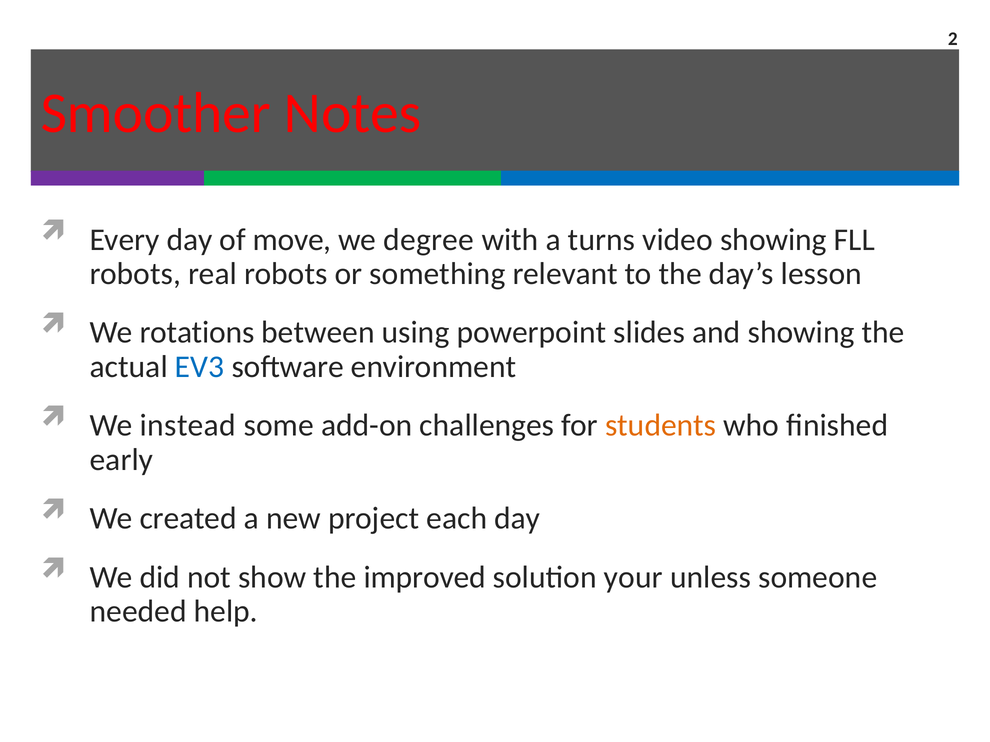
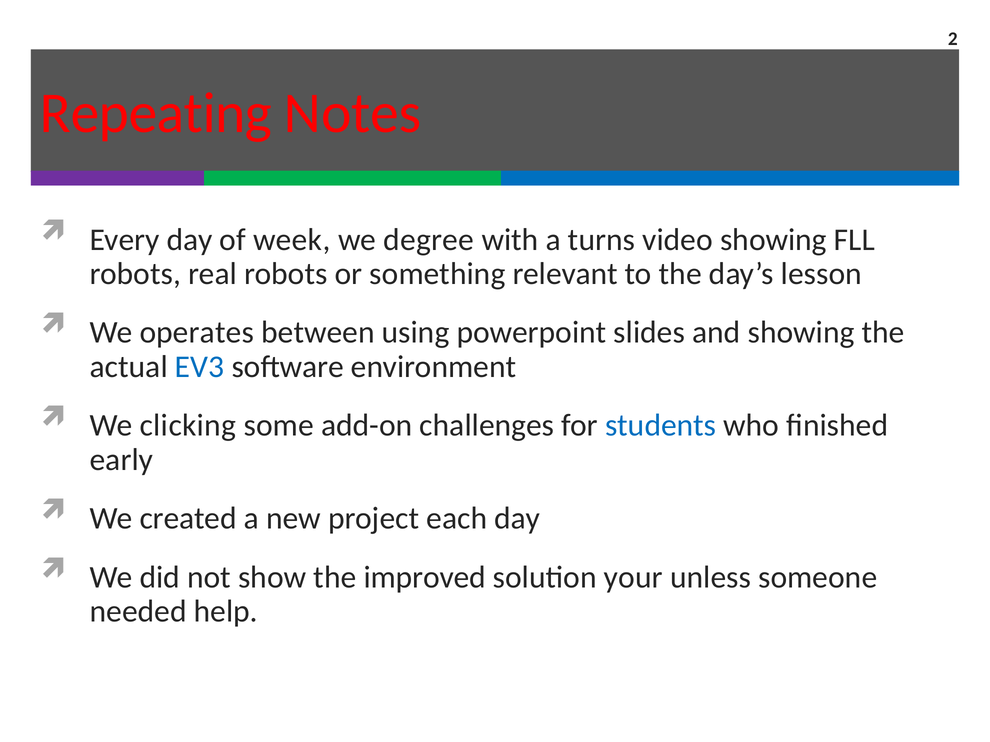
Smoother: Smoother -> Repeating
move: move -> week
rotations: rotations -> operates
instead: instead -> clicking
students colour: orange -> blue
